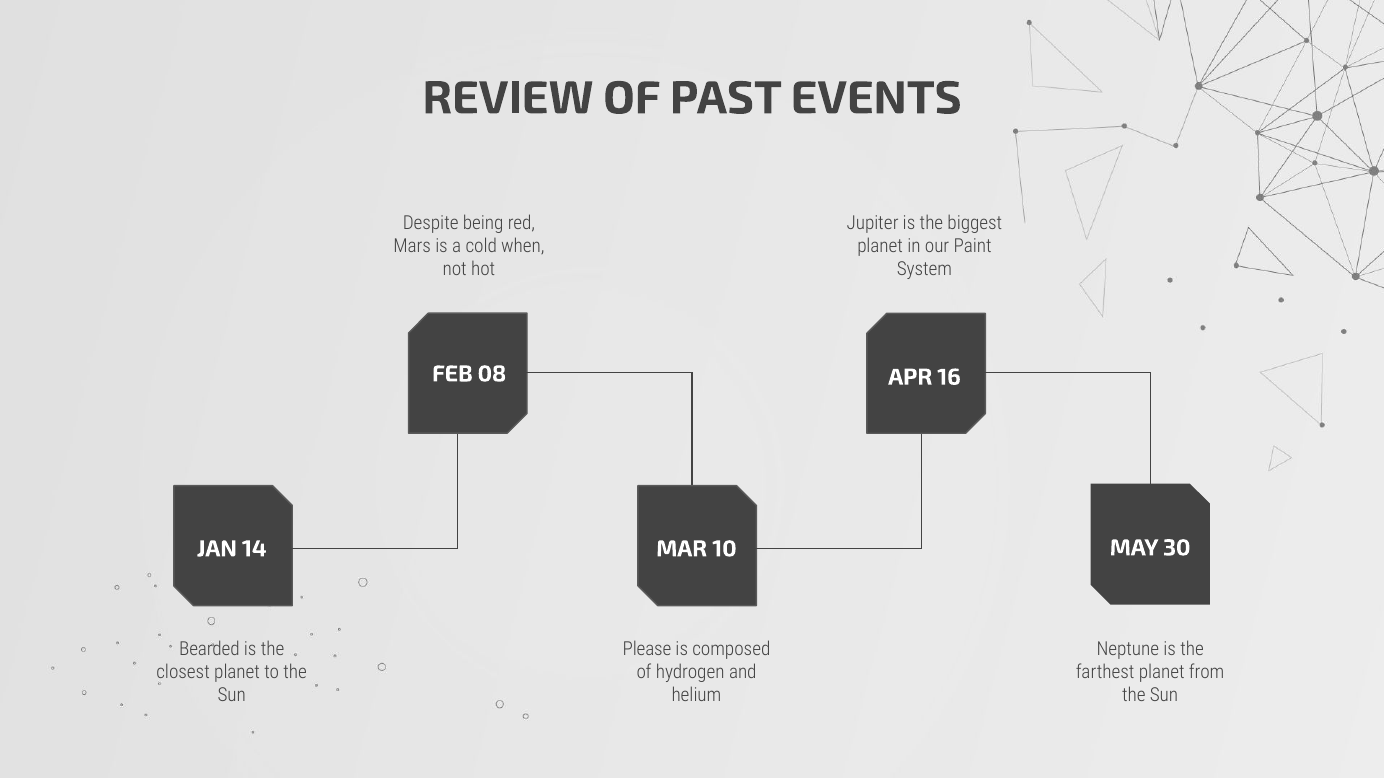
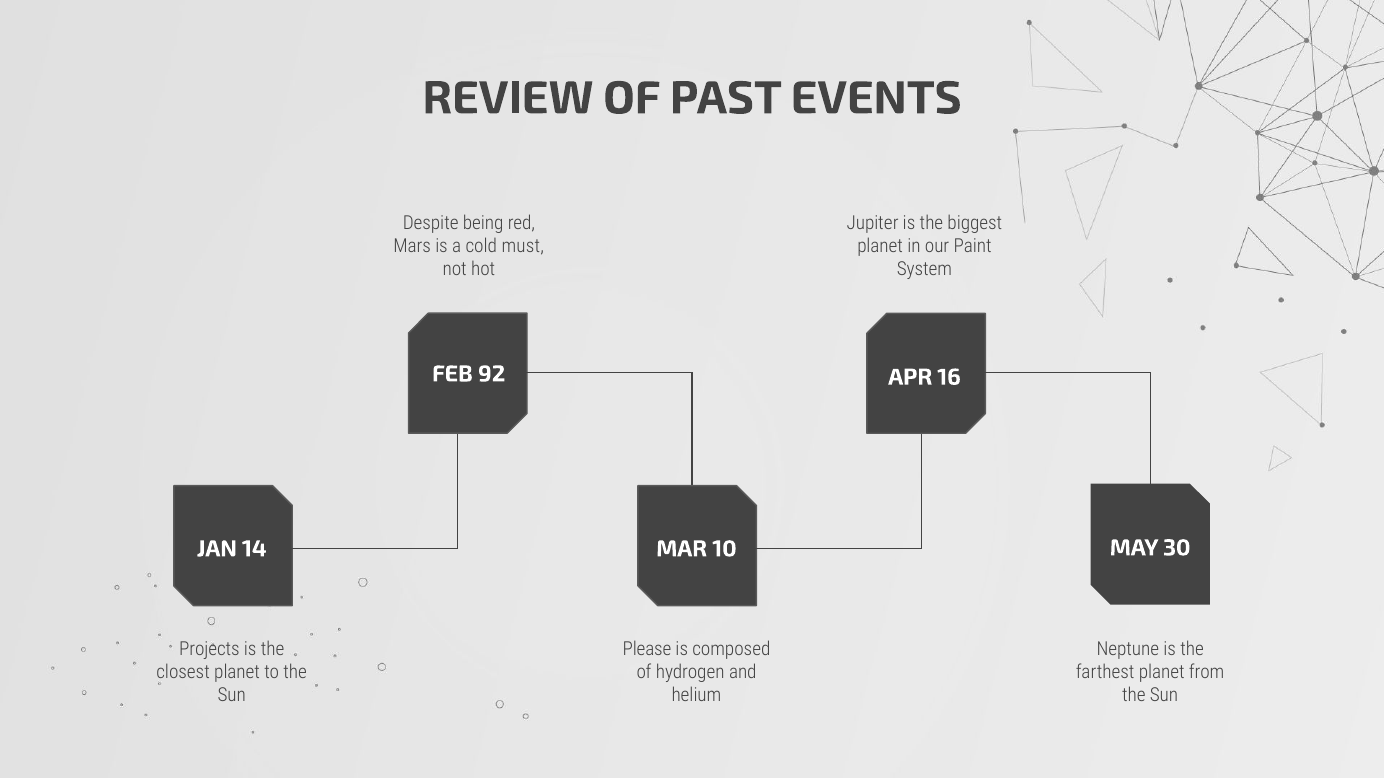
when: when -> must
08: 08 -> 92
Bearded: Bearded -> Projects
